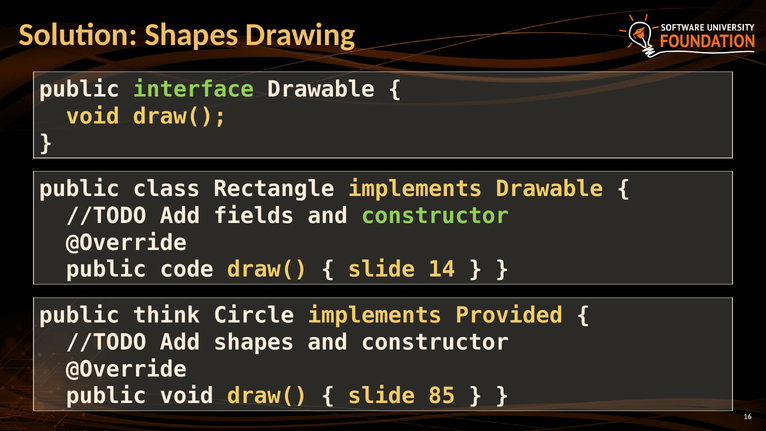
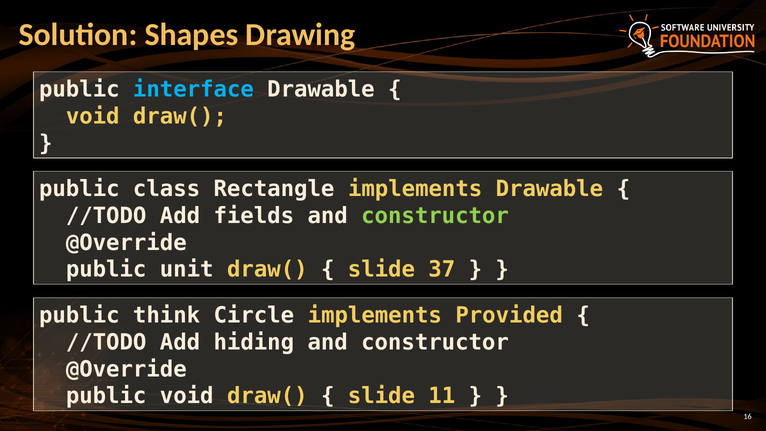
interface colour: light green -> light blue
code: code -> unit
14: 14 -> 37
Add shapes: shapes -> hiding
85: 85 -> 11
